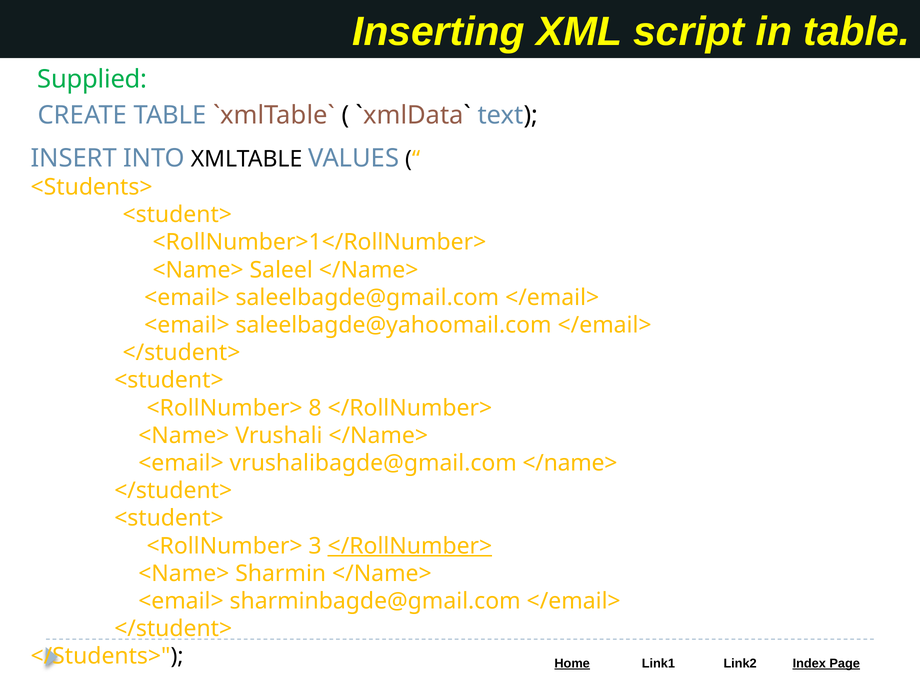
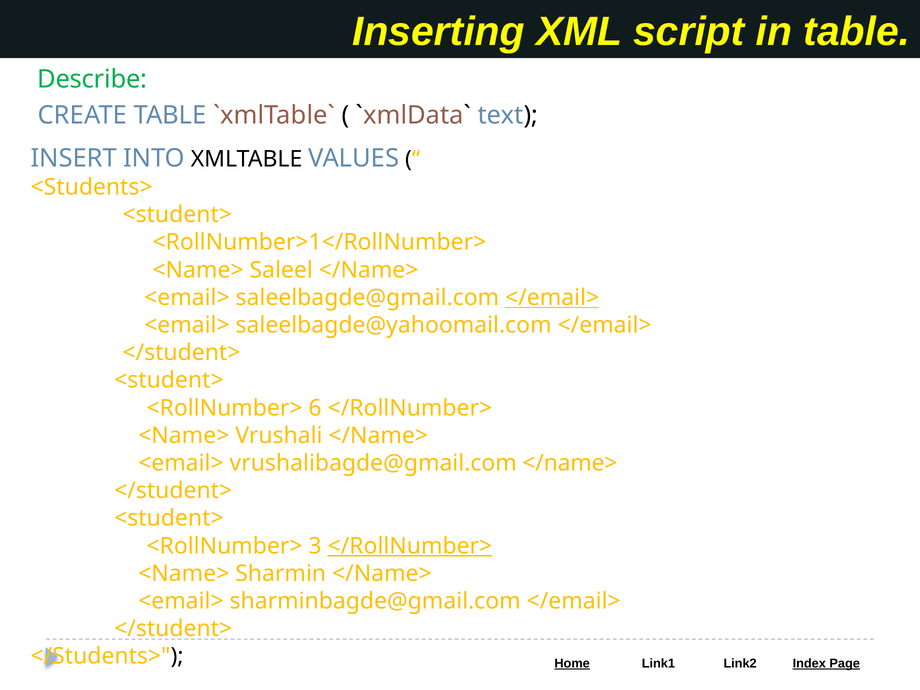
Supplied: Supplied -> Describe
</email> at (552, 298) underline: none -> present
8: 8 -> 6
